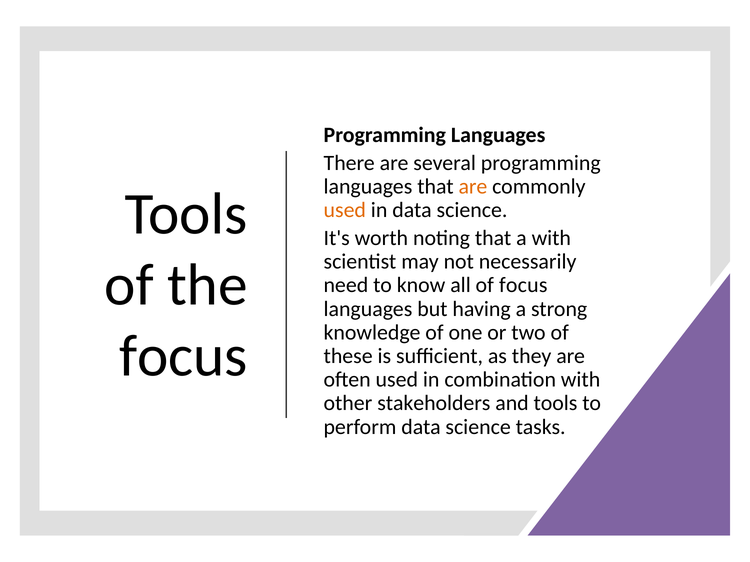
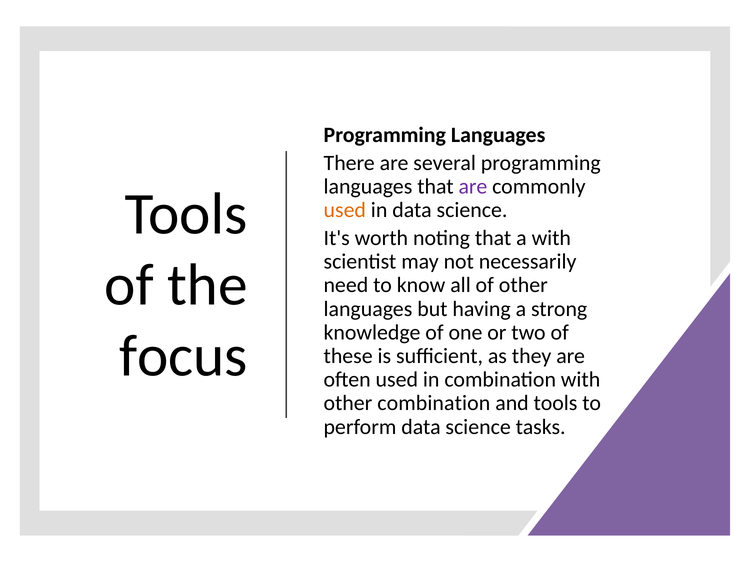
are at (473, 187) colour: orange -> purple
of focus: focus -> other
other stakeholders: stakeholders -> combination
